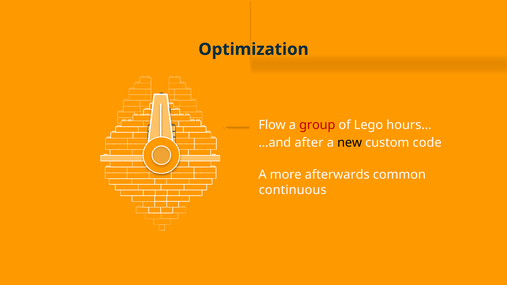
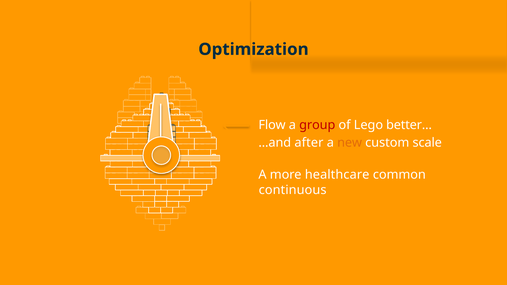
hours…: hours… -> better…
new colour: black -> orange
code: code -> scale
afterwards: afterwards -> healthcare
